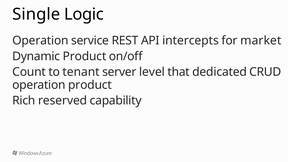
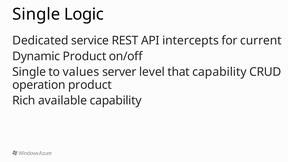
Operation at (40, 41): Operation -> Dedicated
market: market -> current
Count at (29, 72): Count -> Single
tenant: tenant -> values
that dedicated: dedicated -> capability
reserved: reserved -> available
